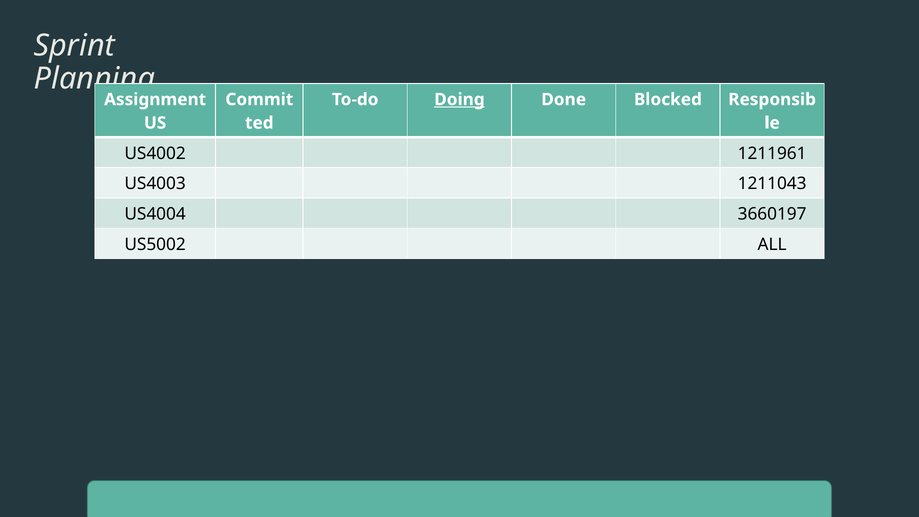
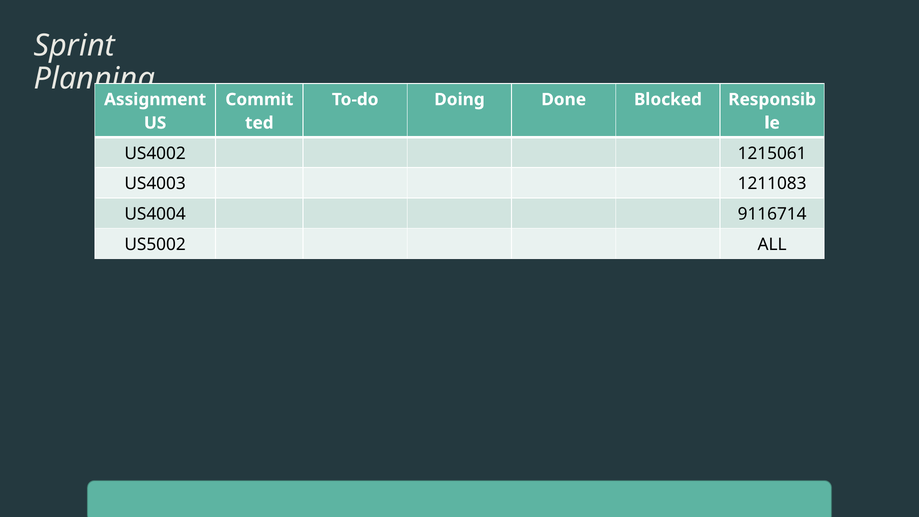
Doing underline: present -> none
1211961: 1211961 -> 1215061
1211043: 1211043 -> 1211083
3660197: 3660197 -> 9116714
